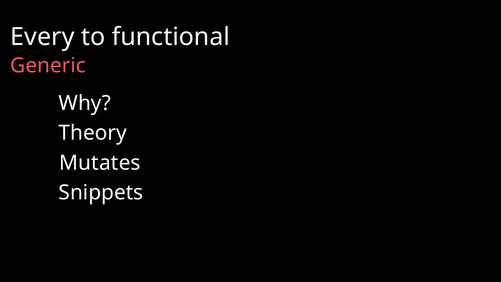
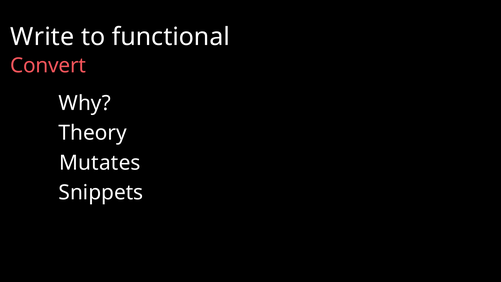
Every: Every -> Write
Generic: Generic -> Convert
